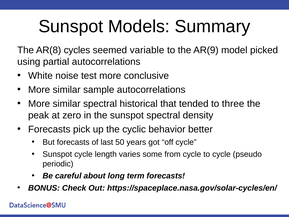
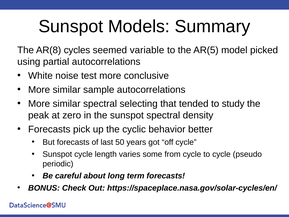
AR(9: AR(9 -> AR(5
historical: historical -> selecting
three: three -> study
